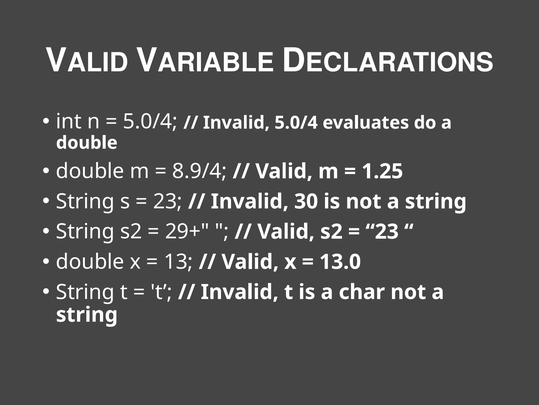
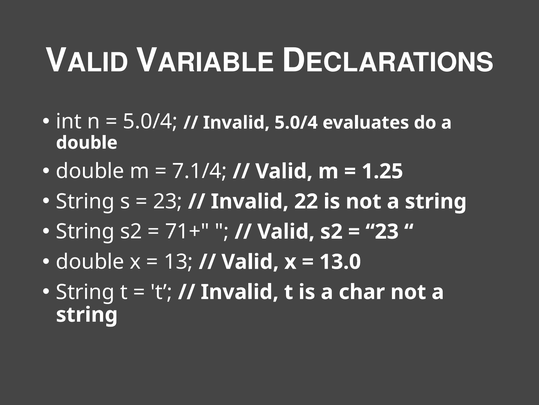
8.9/4: 8.9/4 -> 7.1/4
30: 30 -> 22
29+: 29+ -> 71+
